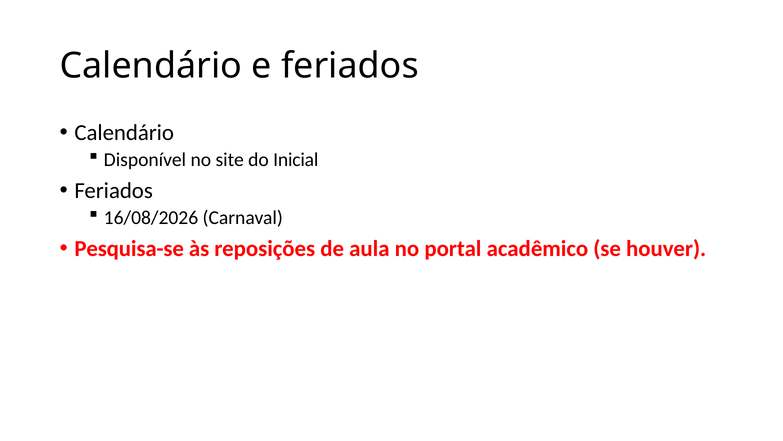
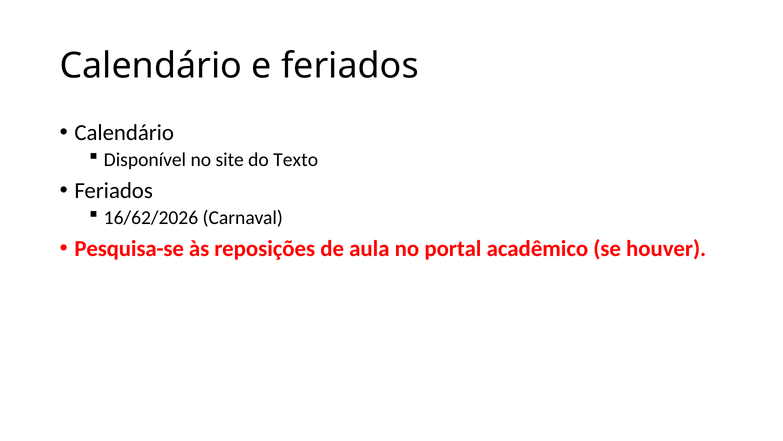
Inicial: Inicial -> Texto
16/08/2026: 16/08/2026 -> 16/62/2026
